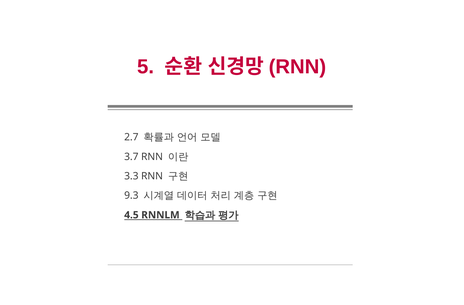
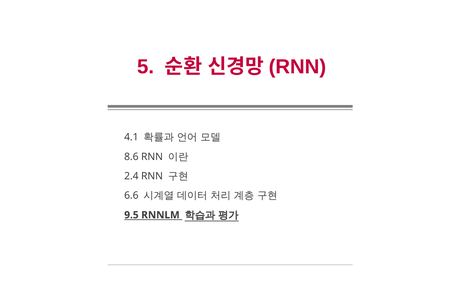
2.7: 2.7 -> 4.1
3.7: 3.7 -> 8.6
3.3: 3.3 -> 2.4
9.3: 9.3 -> 6.6
4.5: 4.5 -> 9.5
